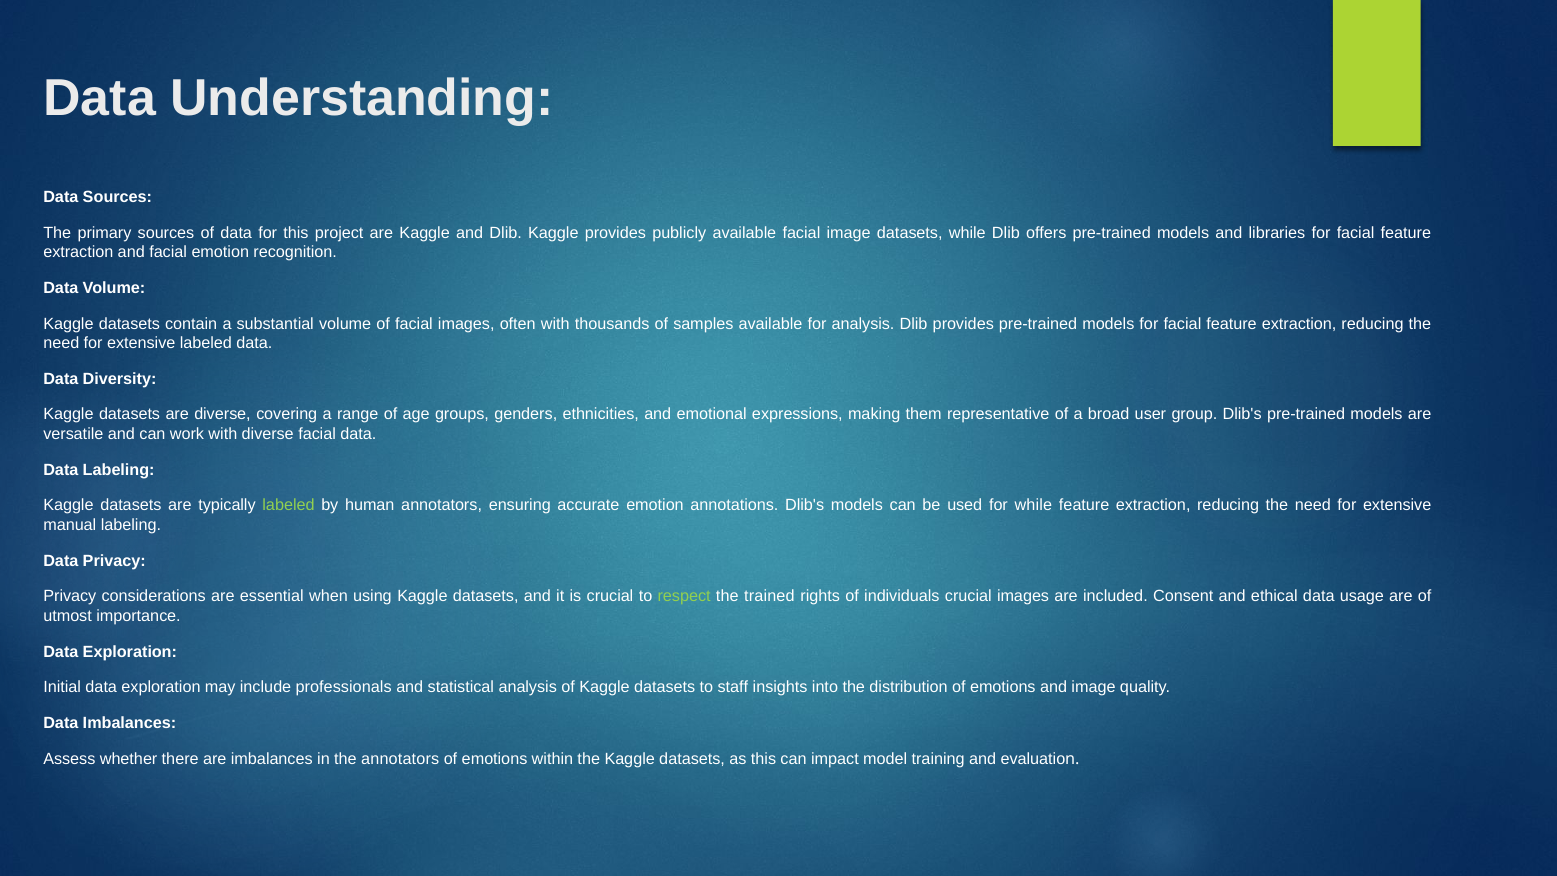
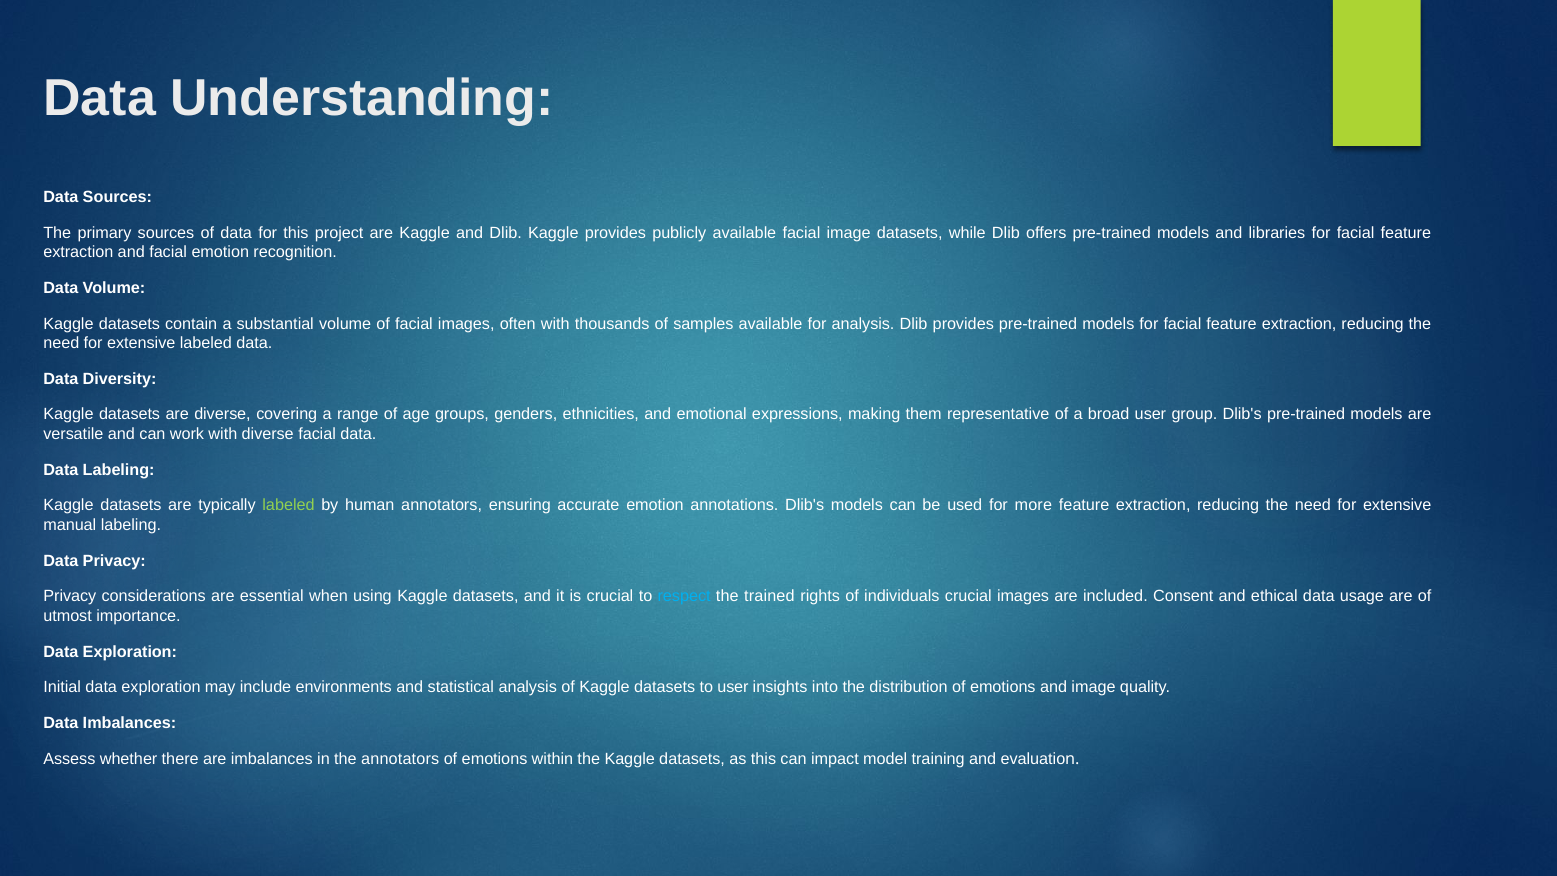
for while: while -> more
respect colour: light green -> light blue
professionals: professionals -> environments
to staff: staff -> user
